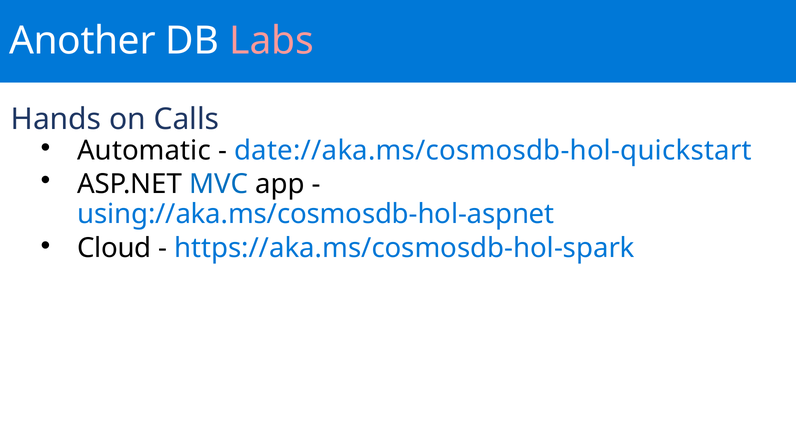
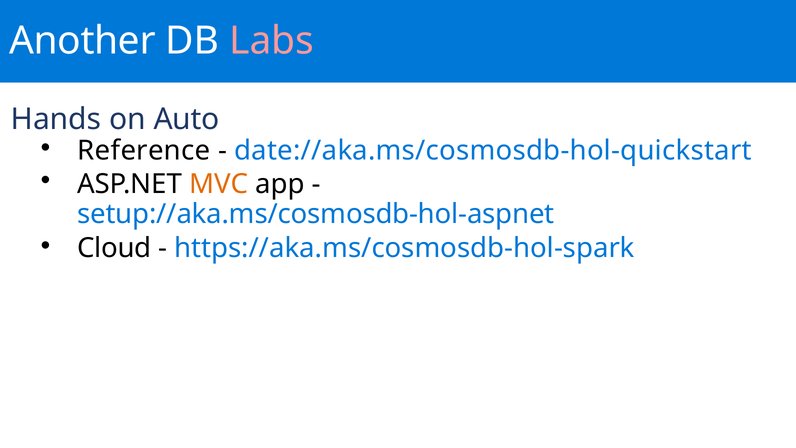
Calls: Calls -> Auto
Automatic: Automatic -> Reference
MVC colour: blue -> orange
using://aka.ms/cosmosdb-hol-aspnet: using://aka.ms/cosmosdb-hol-aspnet -> setup://aka.ms/cosmosdb-hol-aspnet
